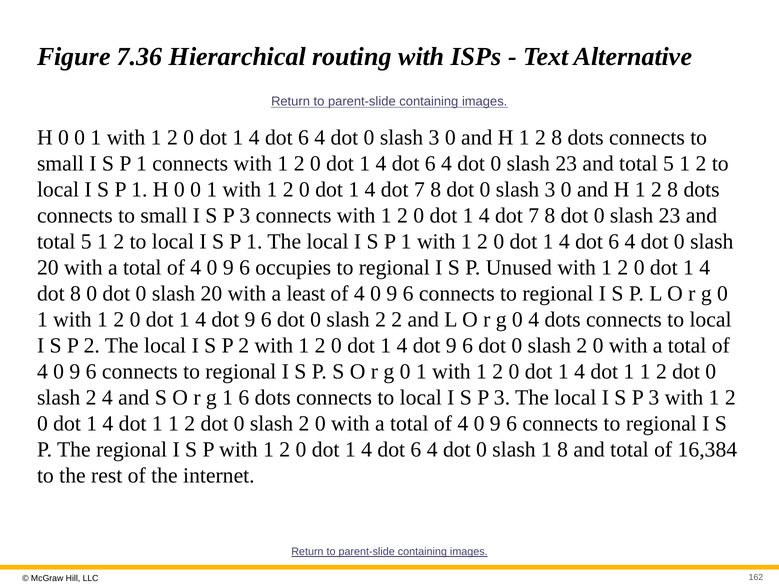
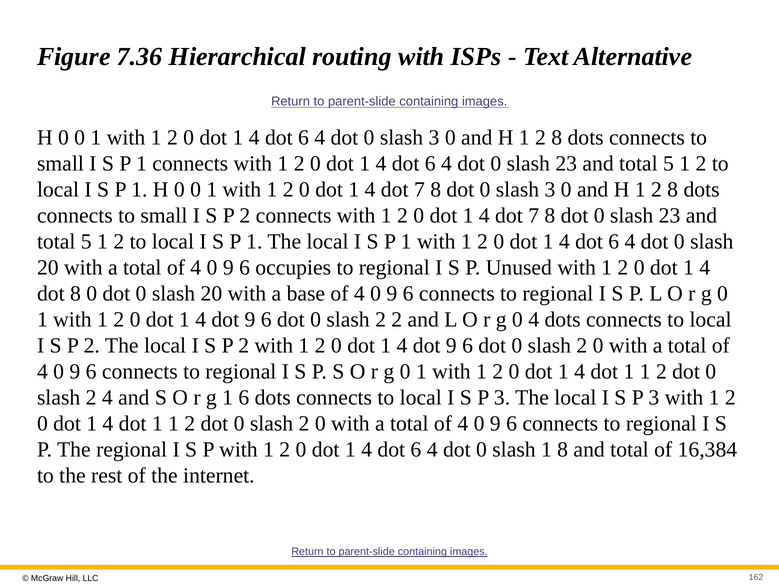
3 at (245, 215): 3 -> 2
least: least -> base
